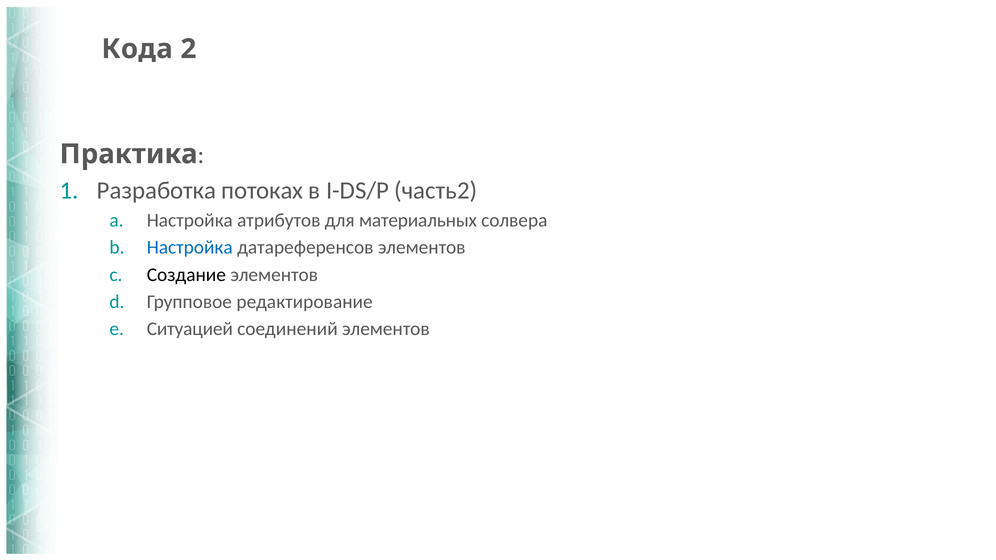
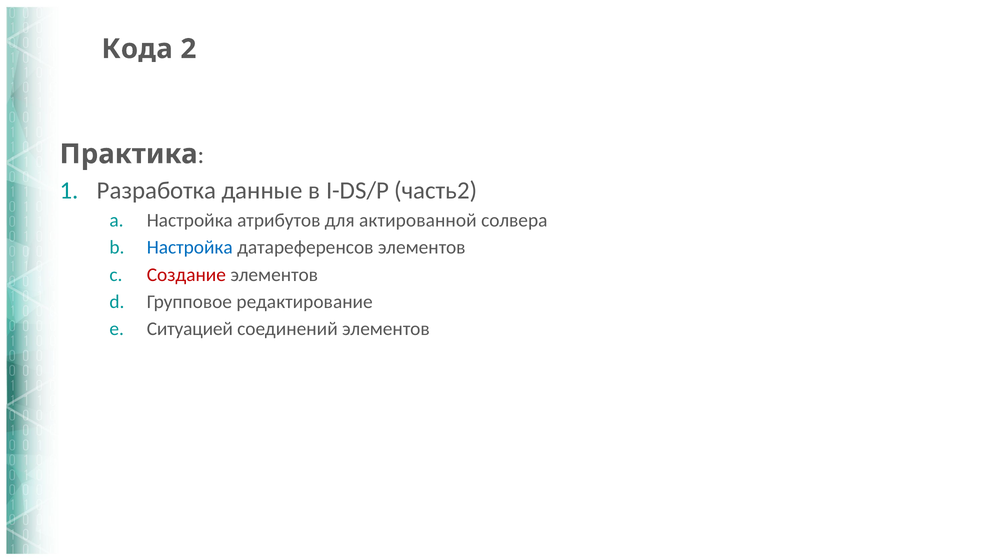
потоках: потоках -> данные
материальных: материальных -> актированной
Создание colour: black -> red
